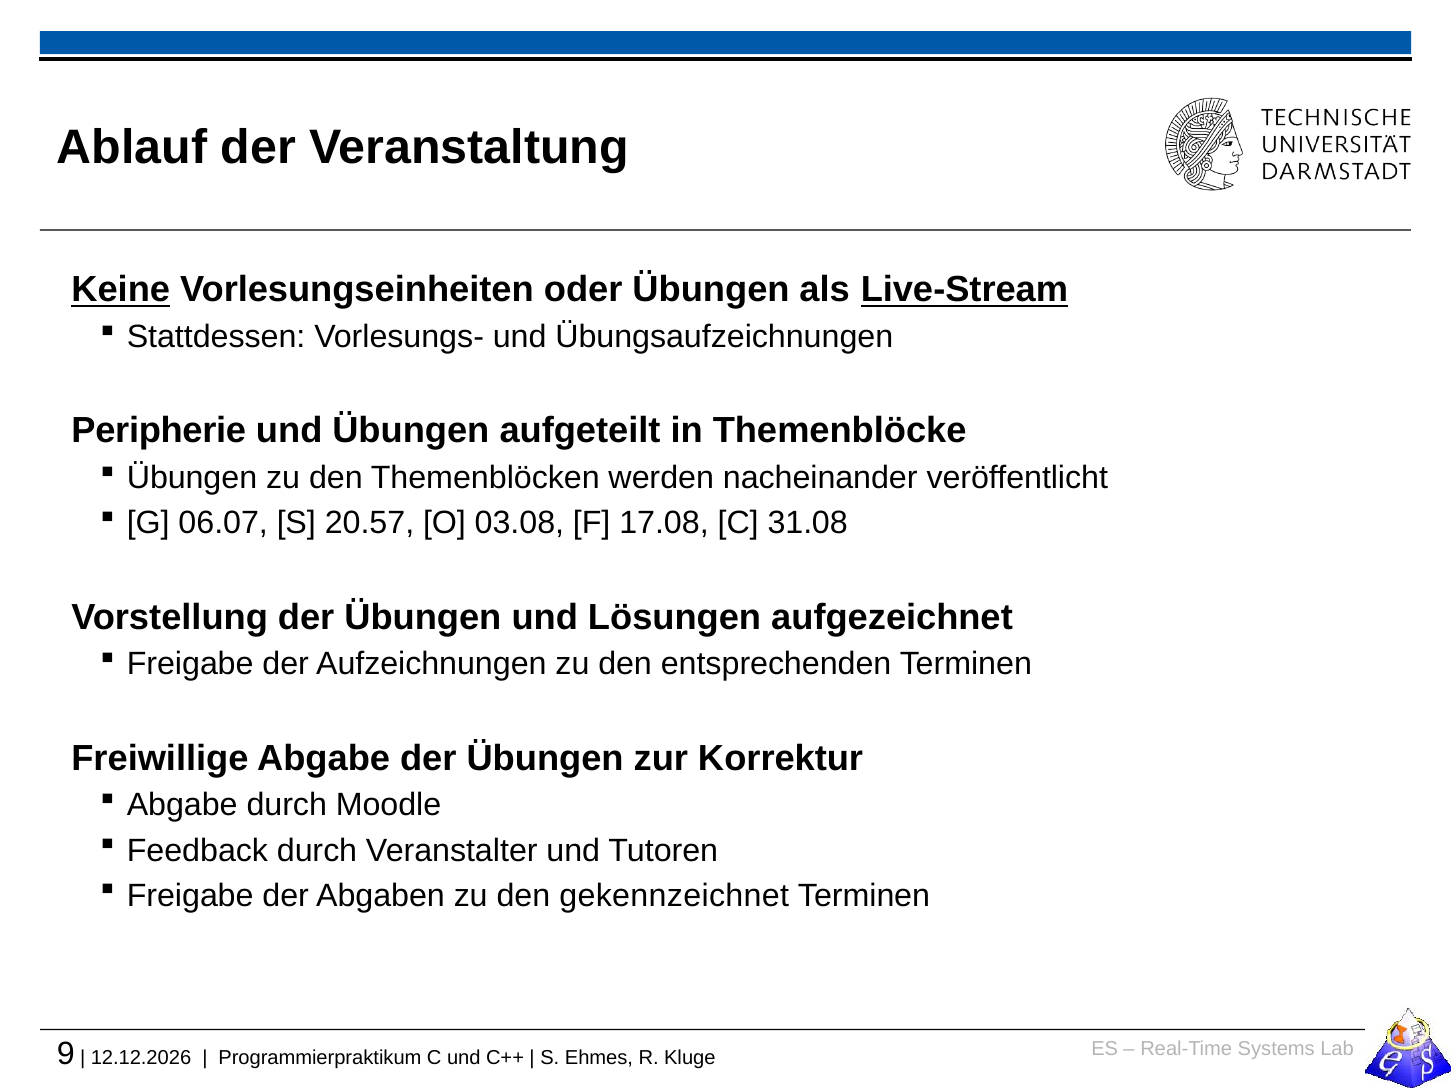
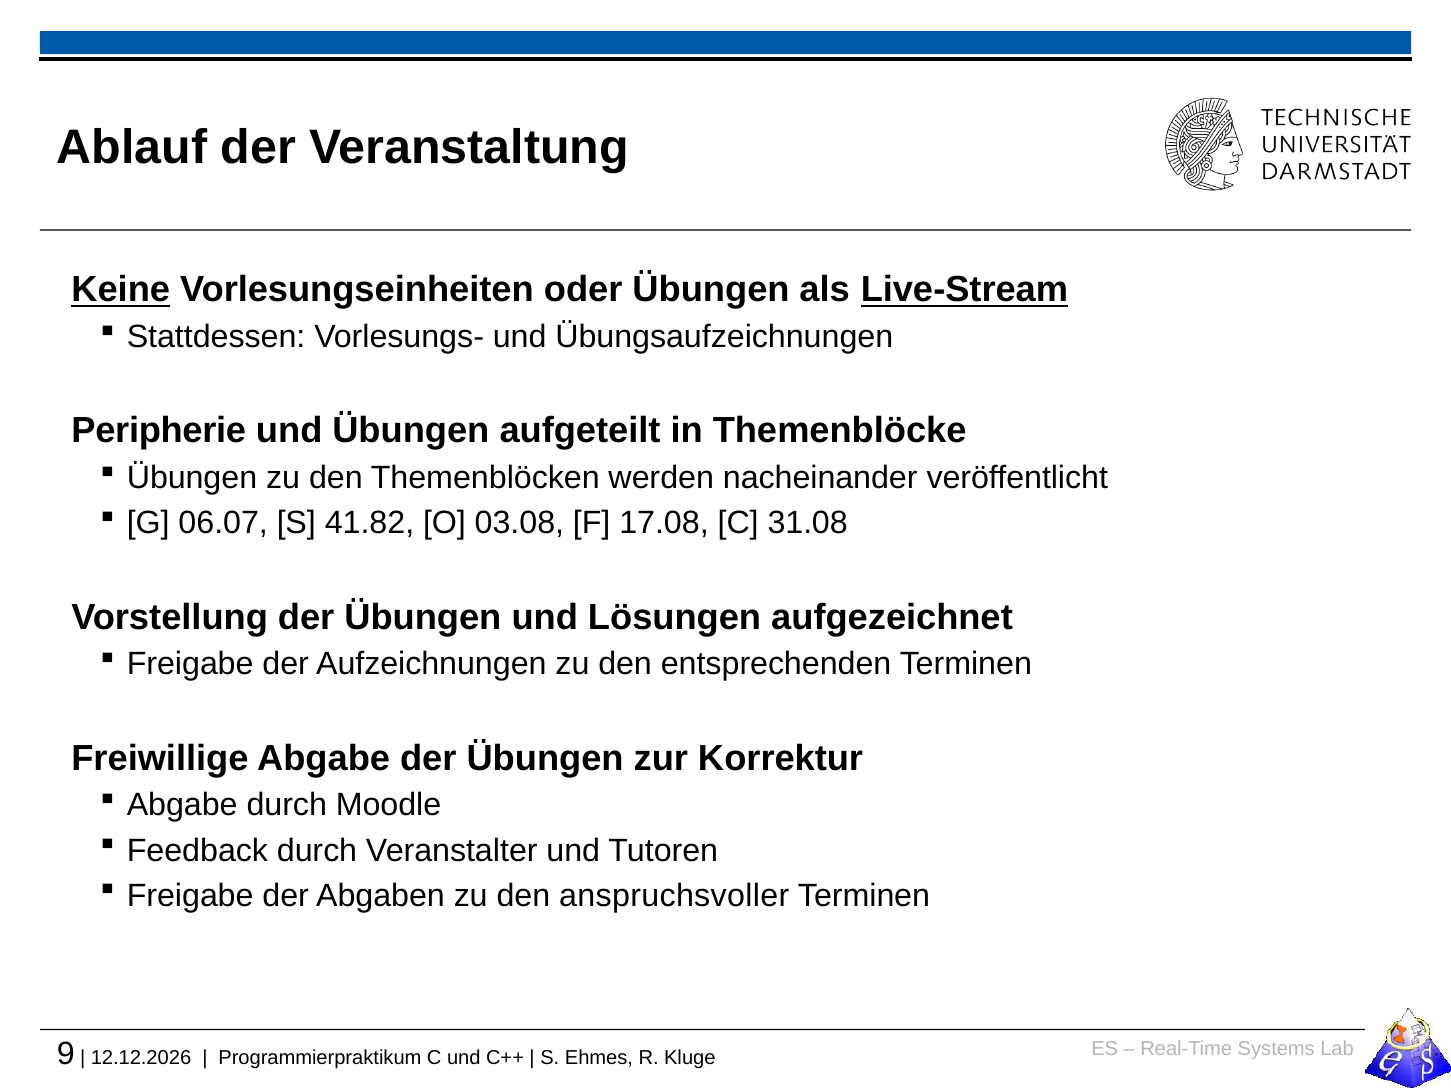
20.57: 20.57 -> 41.82
gekennzeichnet: gekennzeichnet -> anspruchsvoller
